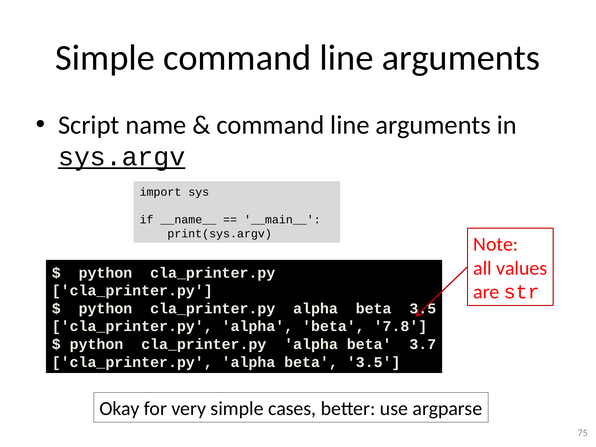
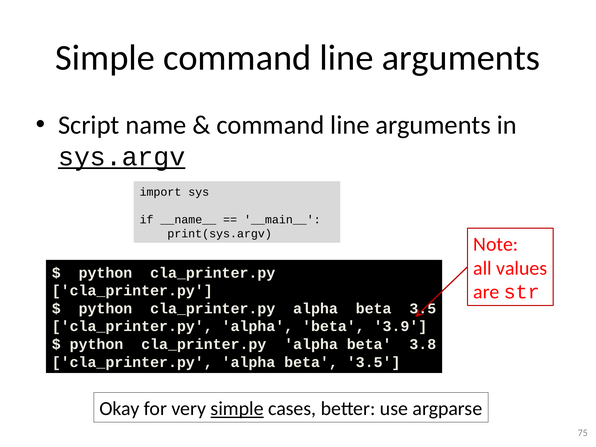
7.8: 7.8 -> 3.9
3.7: 3.7 -> 3.8
simple at (237, 409) underline: none -> present
